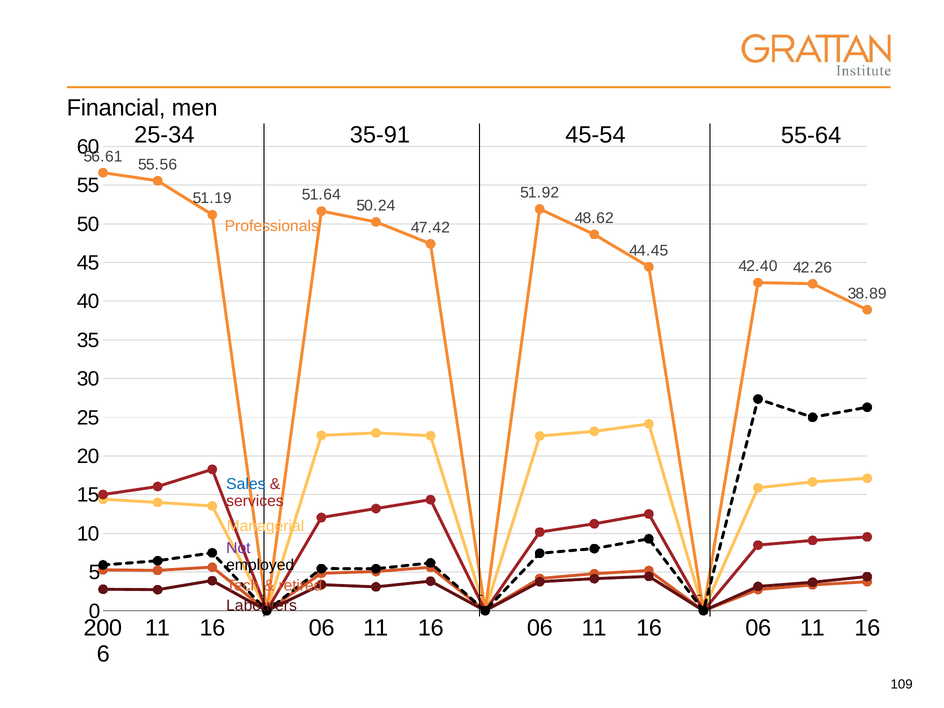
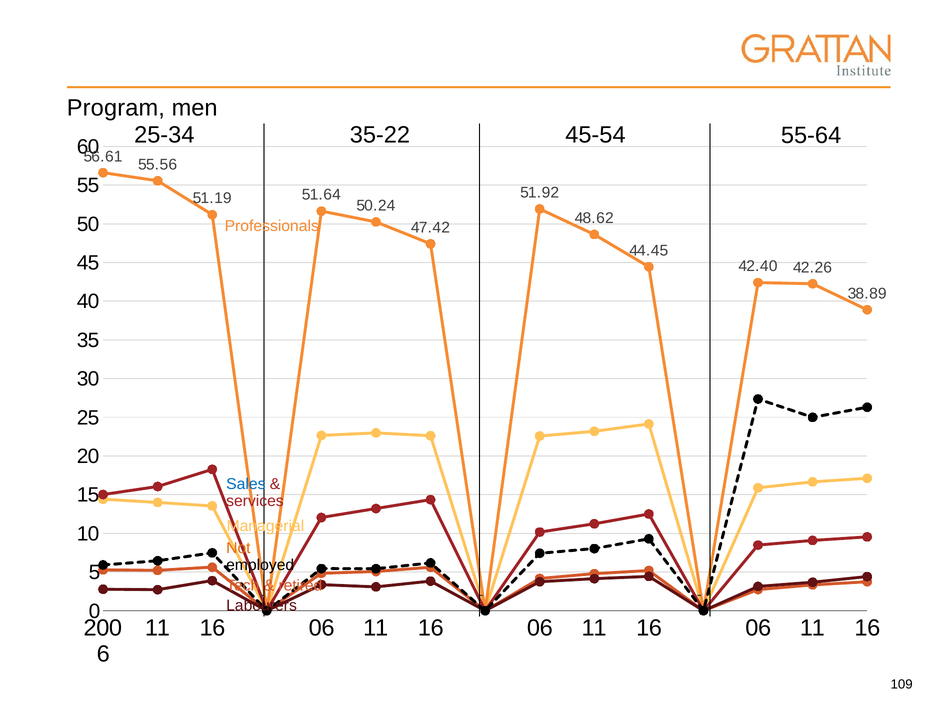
Financial: Financial -> Program
35-91: 35-91 -> 35-22
Not colour: purple -> orange
